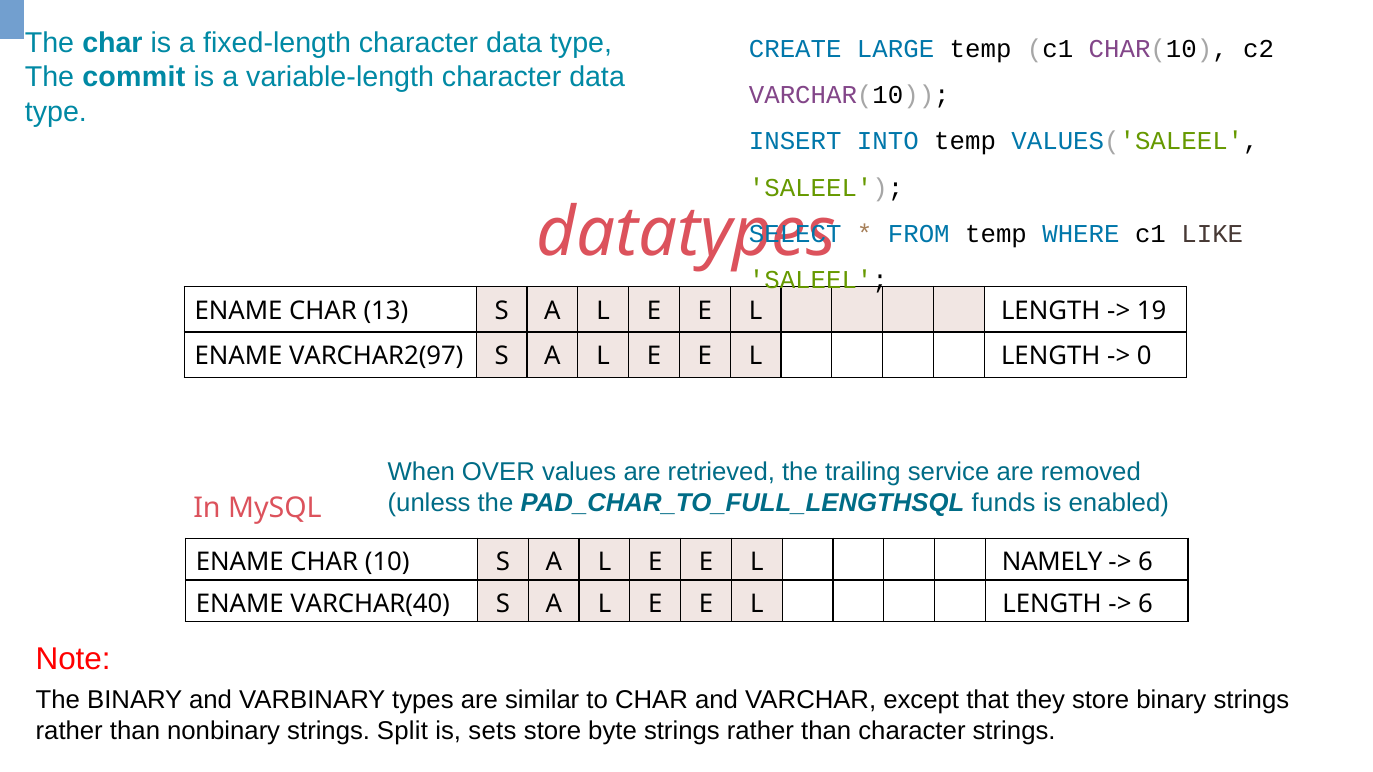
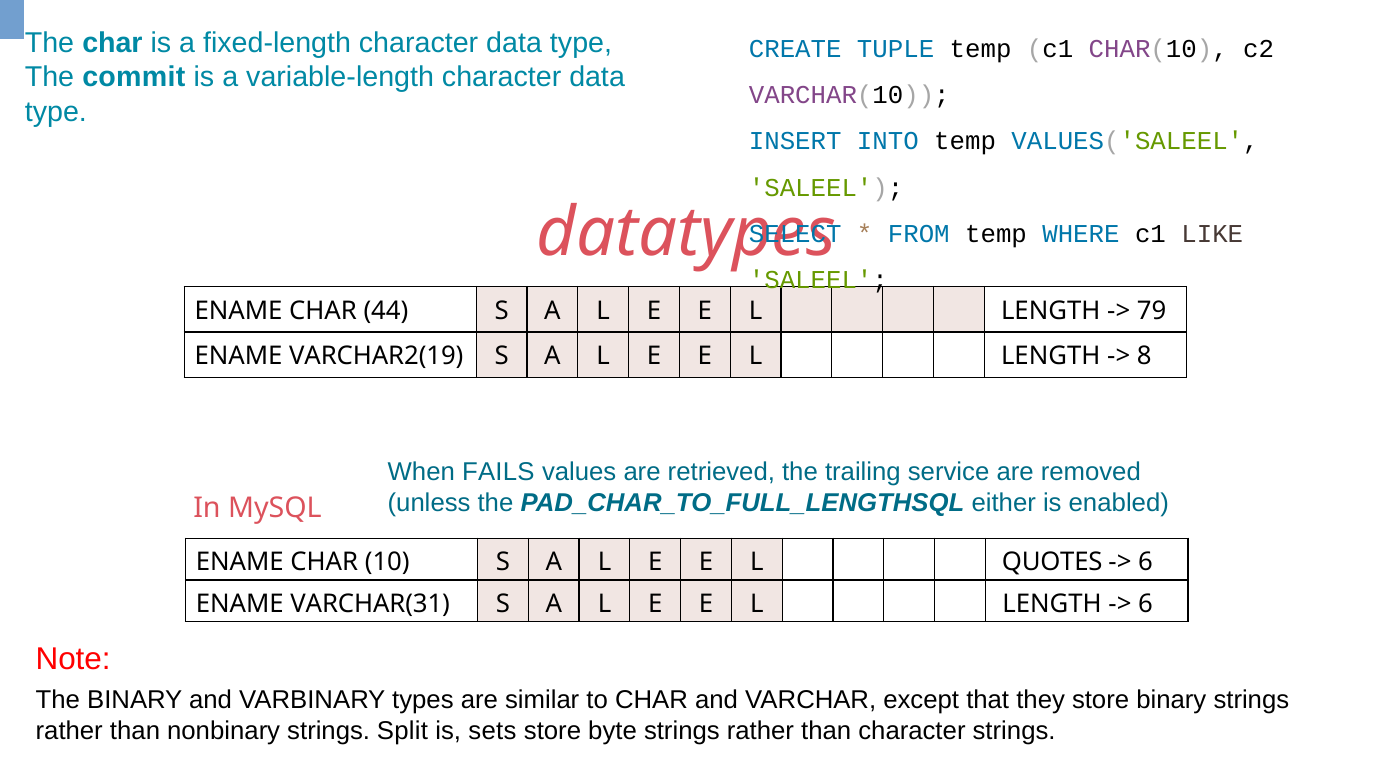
LARGE: LARGE -> TUPLE
13: 13 -> 44
19: 19 -> 79
VARCHAR2(97: VARCHAR2(97 -> VARCHAR2(19
0: 0 -> 8
OVER: OVER -> FAILS
funds: funds -> either
NAMELY: NAMELY -> QUOTES
VARCHAR(40: VARCHAR(40 -> VARCHAR(31
